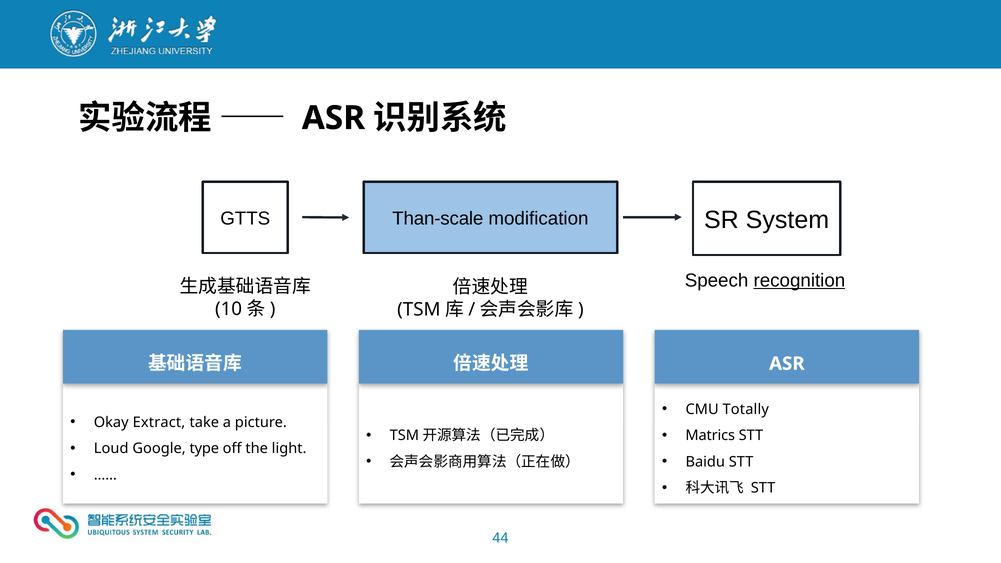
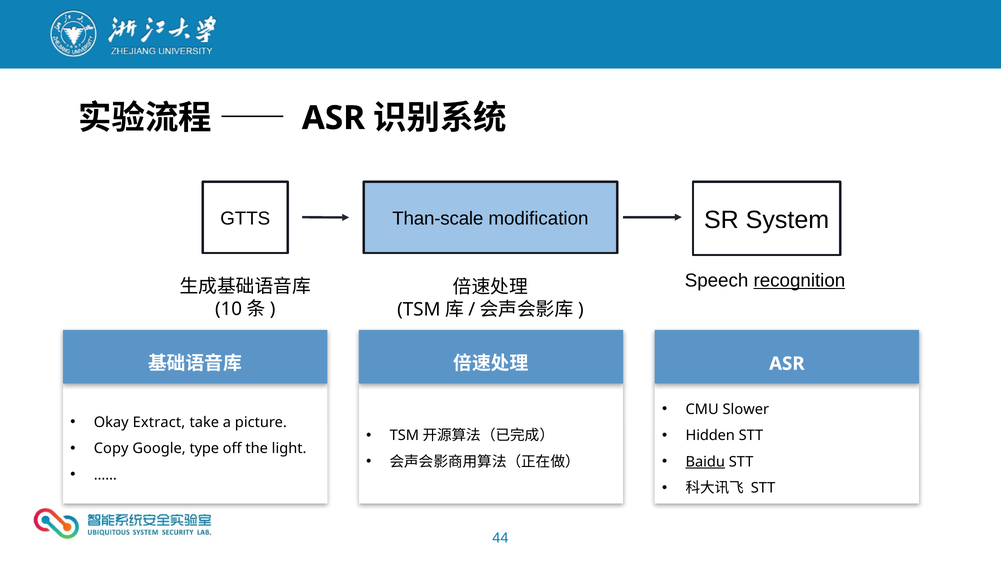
Totally: Totally -> Slower
Matrics: Matrics -> Hidden
Loud: Loud -> Copy
Baidu underline: none -> present
